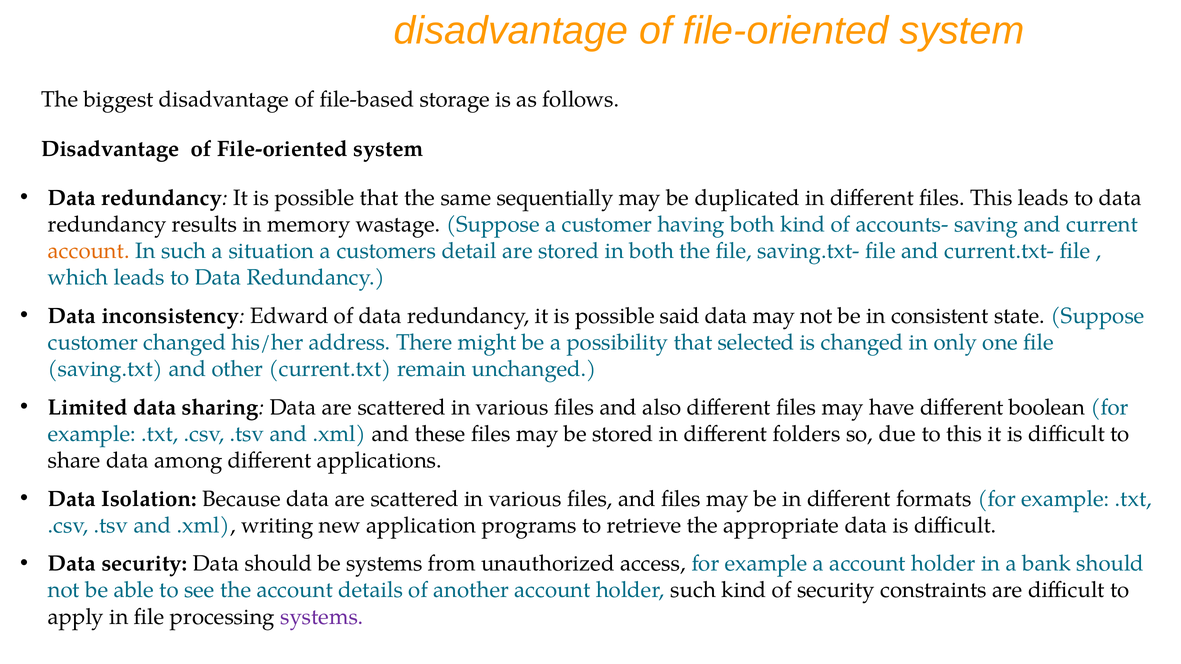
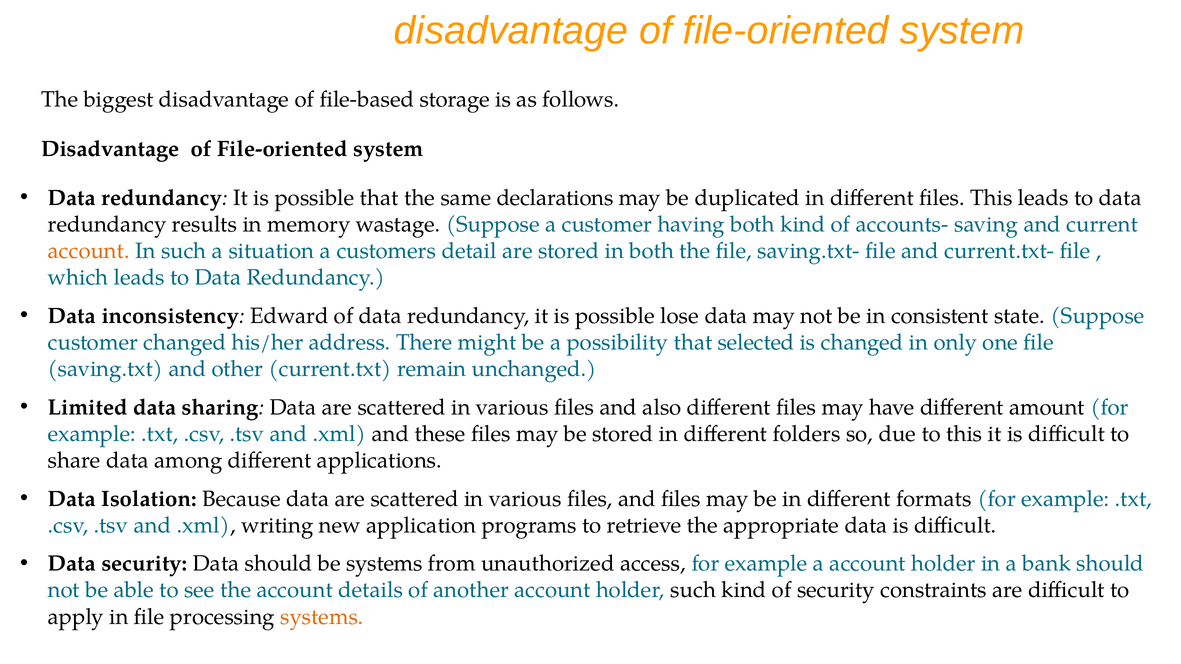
sequentially: sequentially -> declarations
said: said -> lose
boolean: boolean -> amount
systems at (322, 617) colour: purple -> orange
